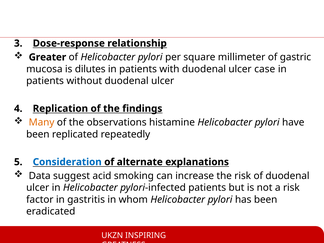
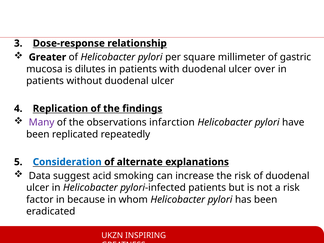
case: case -> over
Many colour: orange -> purple
histamine: histamine -> infarction
gastritis: gastritis -> because
